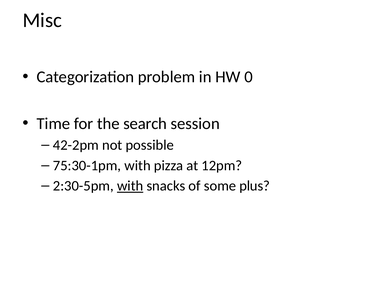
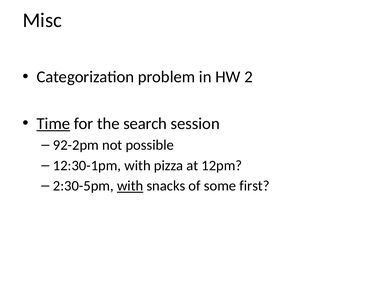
0: 0 -> 2
Time underline: none -> present
42-2pm: 42-2pm -> 92-2pm
75:30-1pm: 75:30-1pm -> 12:30-1pm
plus: plus -> first
